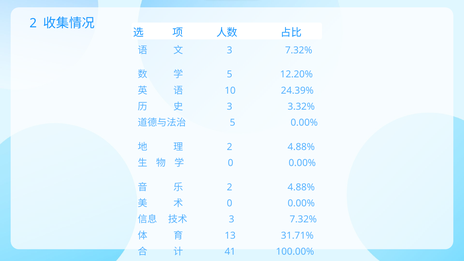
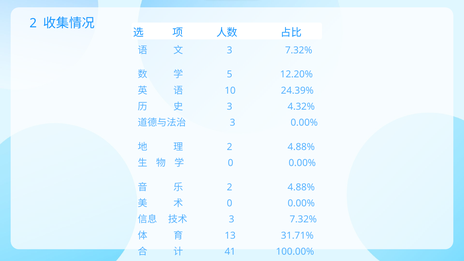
3.32%: 3.32% -> 4.32%
5 at (233, 123): 5 -> 3
